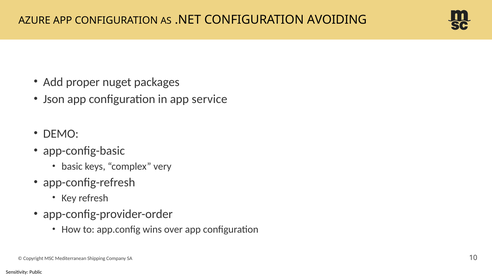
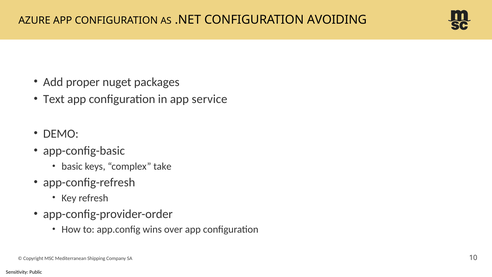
Json: Json -> Text
very: very -> take
